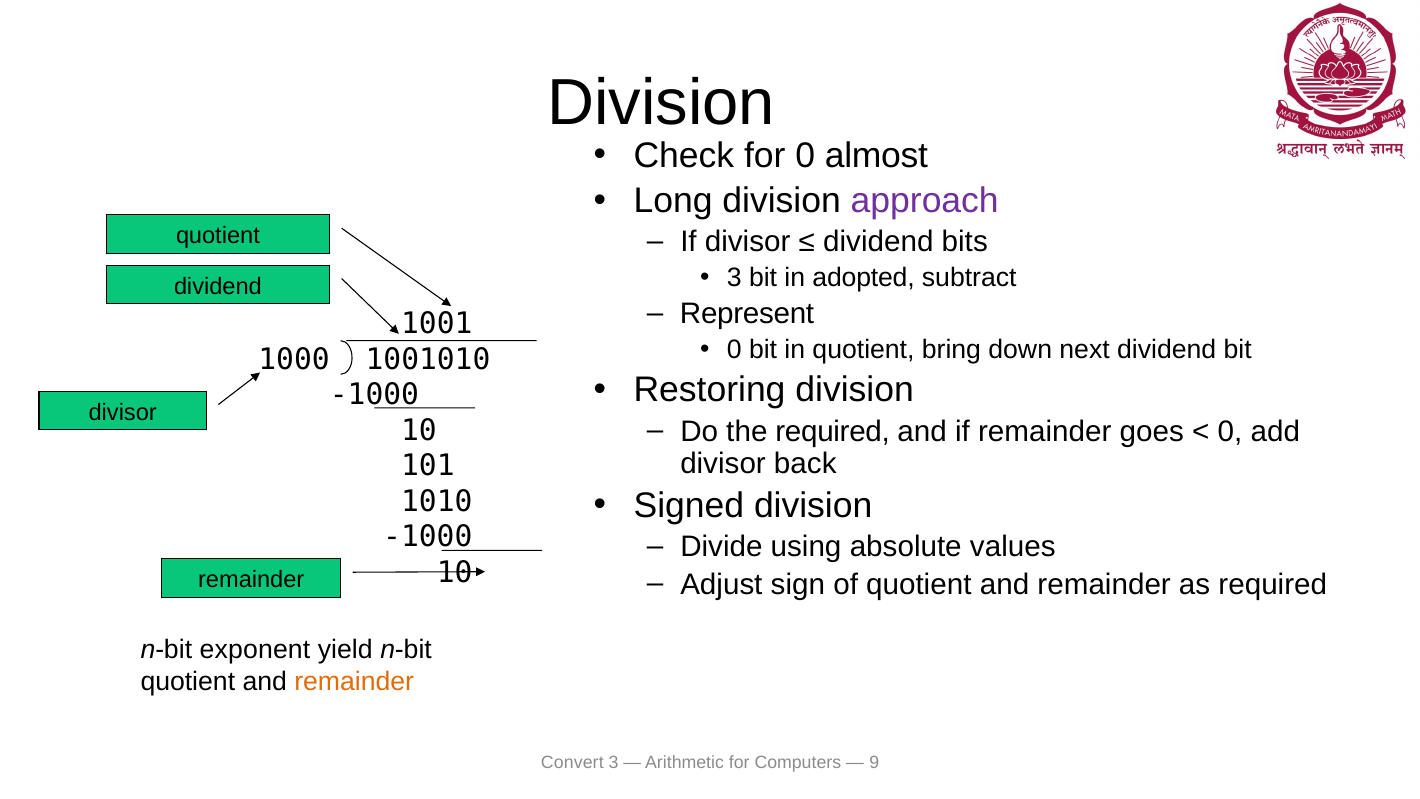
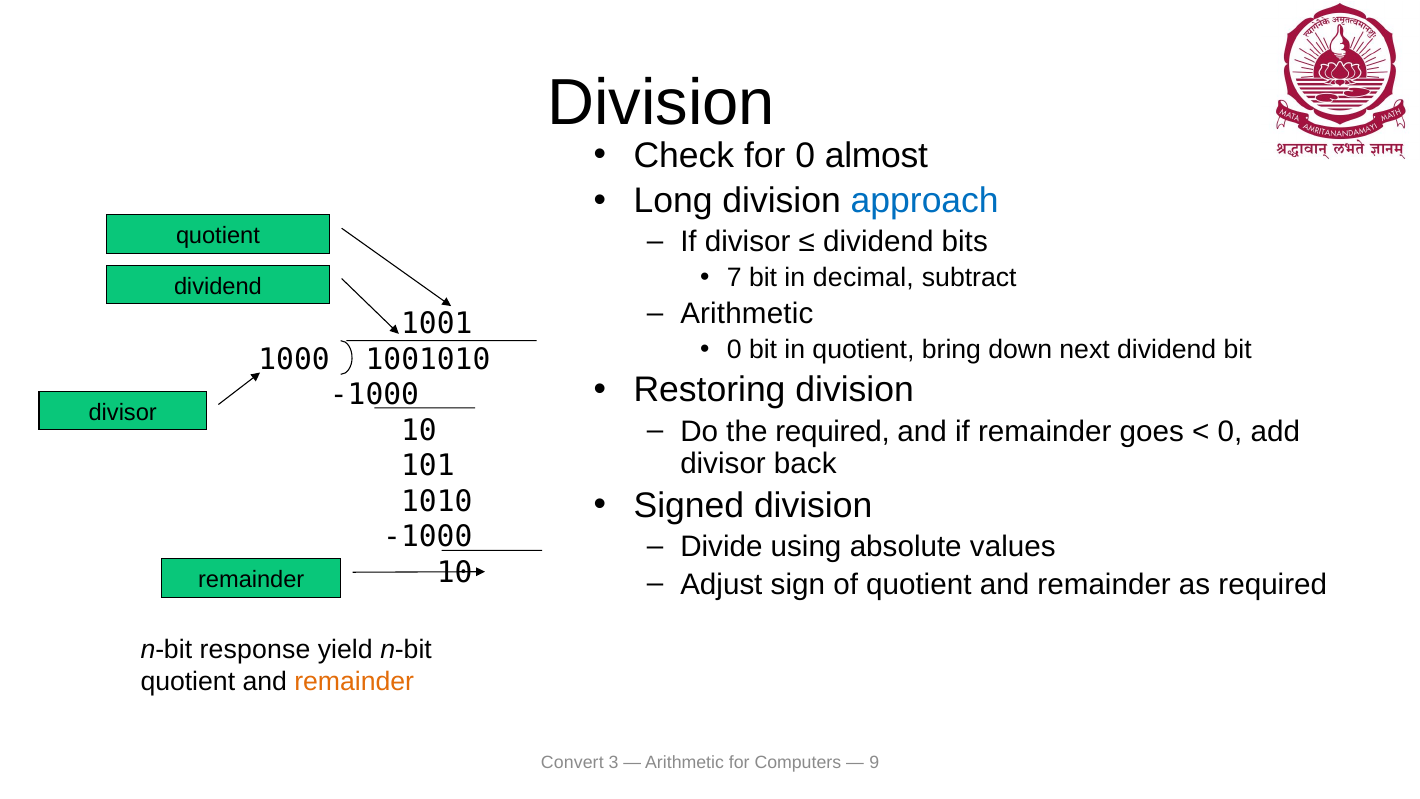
approach colour: purple -> blue
3 at (734, 278): 3 -> 7
adopted: adopted -> decimal
Represent at (747, 314): Represent -> Arithmetic
exponent: exponent -> response
